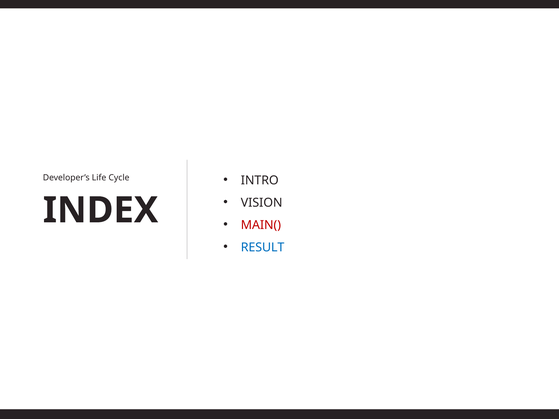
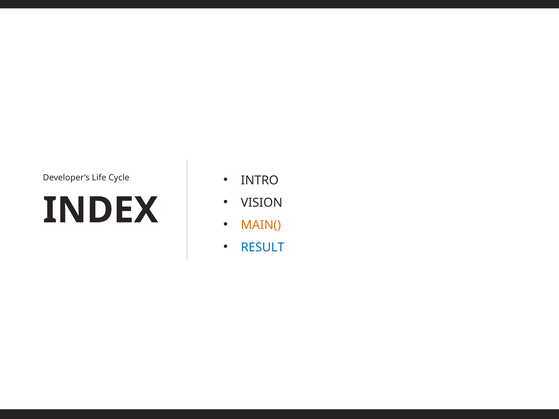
MAIN( colour: red -> orange
